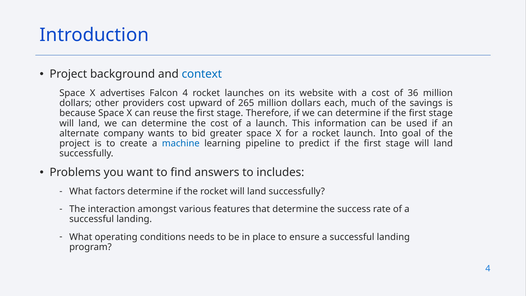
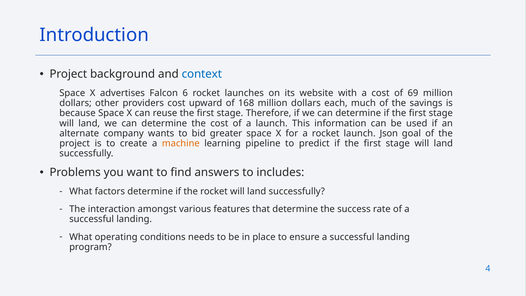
Falcon 4: 4 -> 6
36: 36 -> 69
265: 265 -> 168
Into: Into -> Json
machine colour: blue -> orange
